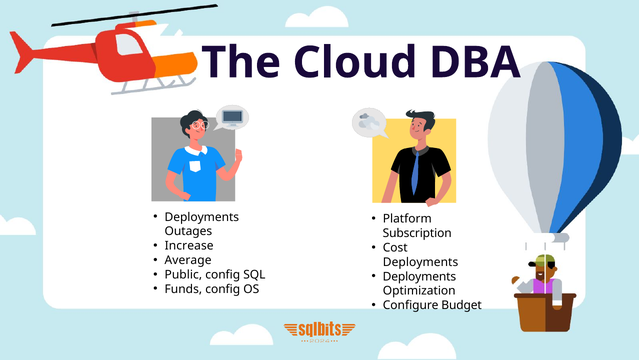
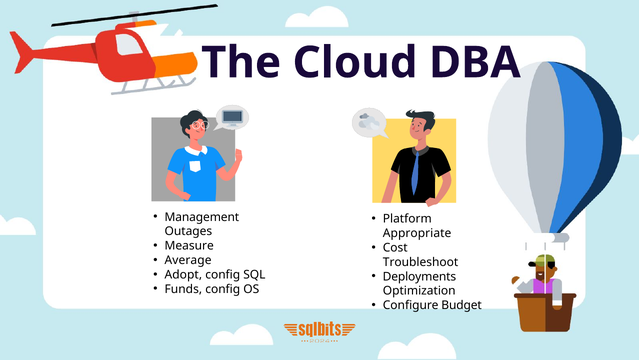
Deployments at (202, 217): Deployments -> Management
Subscription: Subscription -> Appropriate
Increase: Increase -> Measure
Deployments at (421, 262): Deployments -> Troubleshoot
Public: Public -> Adopt
